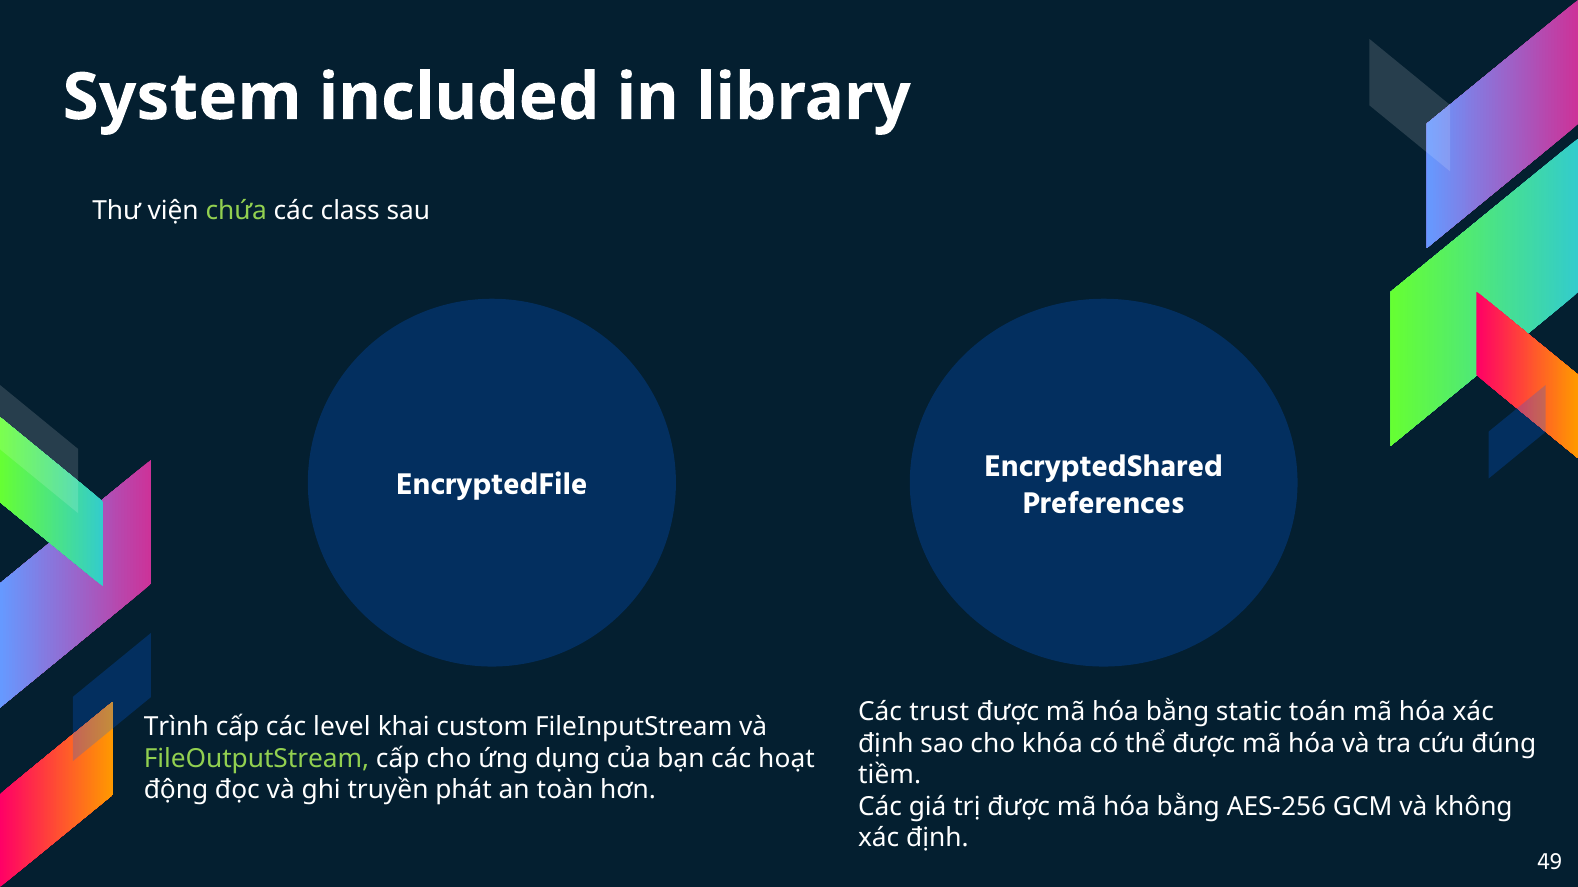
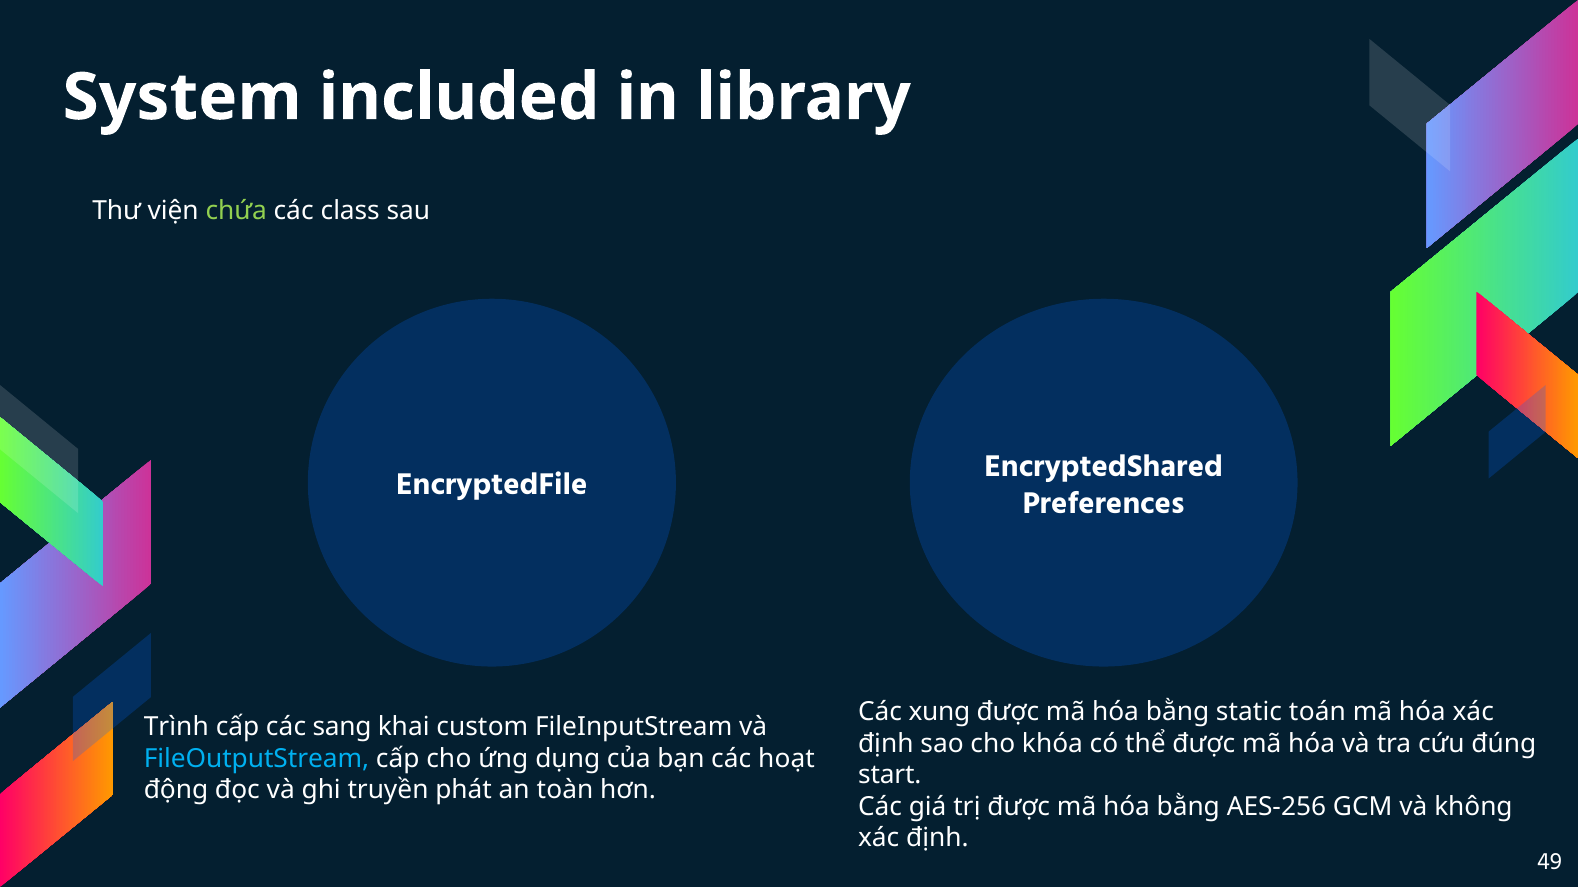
trust: trust -> xung
level: level -> sang
FileOutputStream colour: light green -> light blue
tiềm: tiềm -> start
